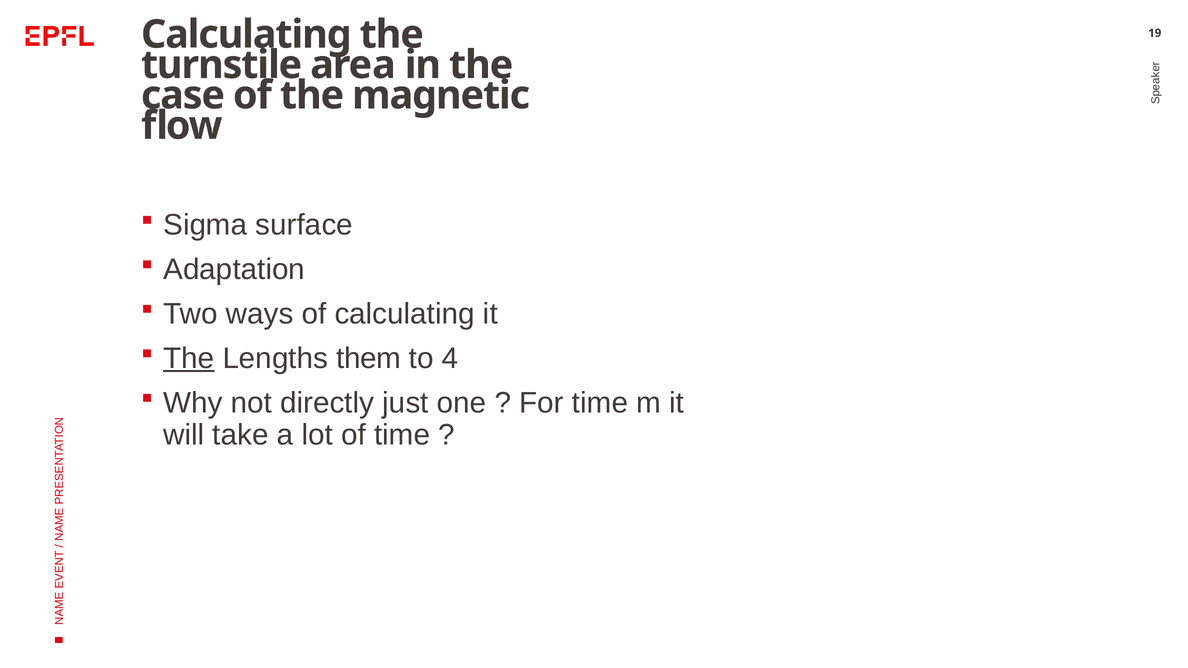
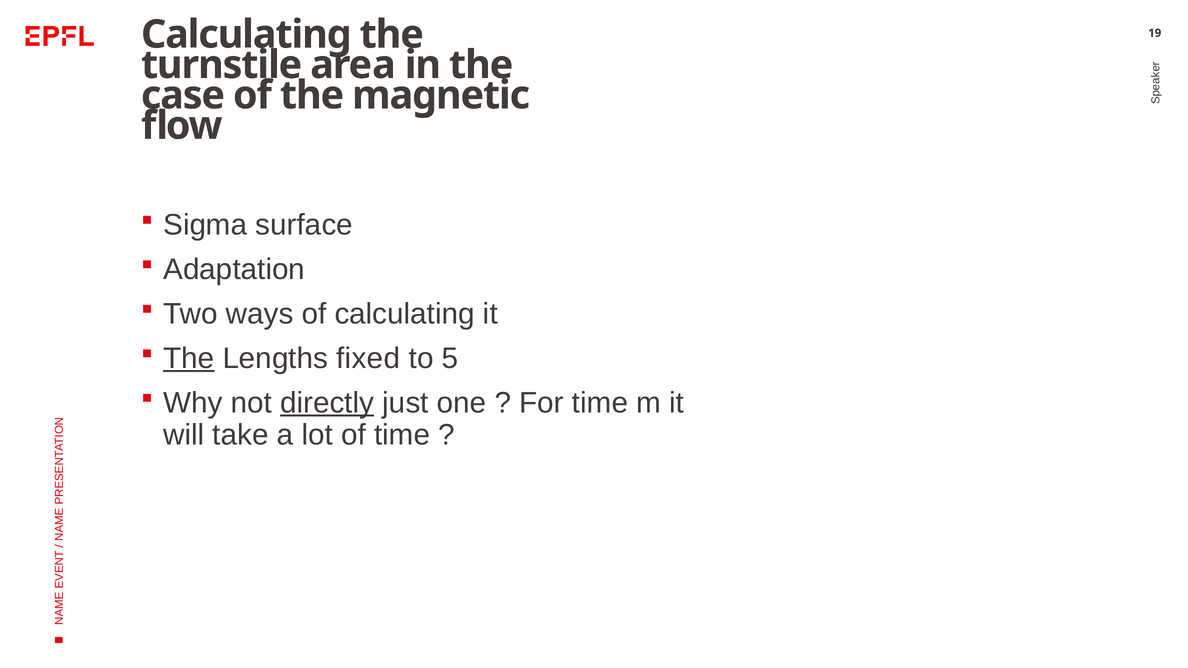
them: them -> fixed
4: 4 -> 5
directly underline: none -> present
